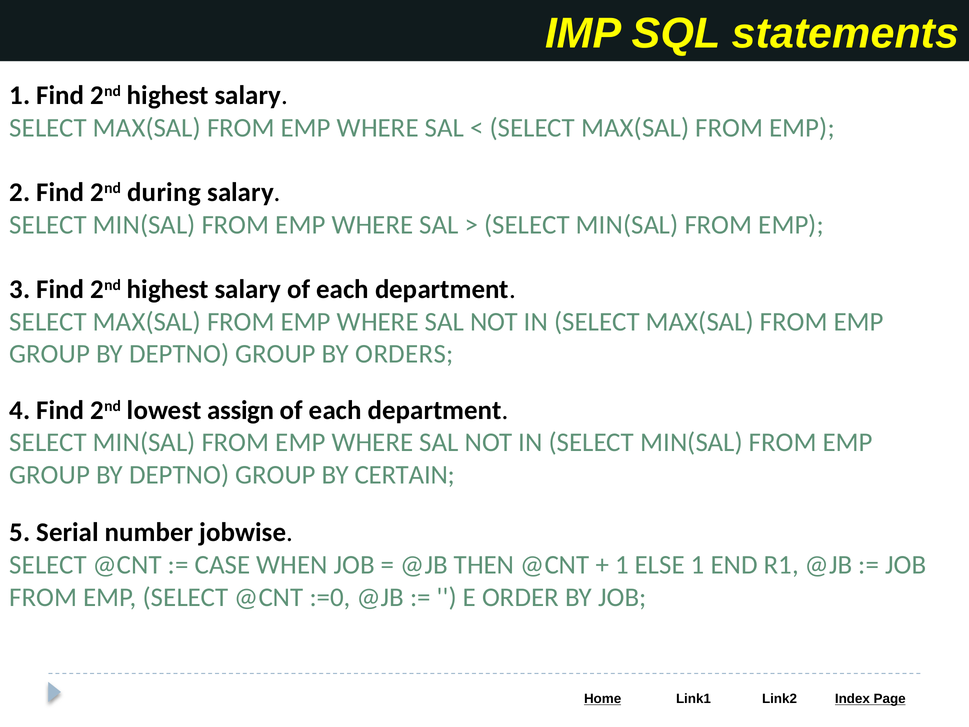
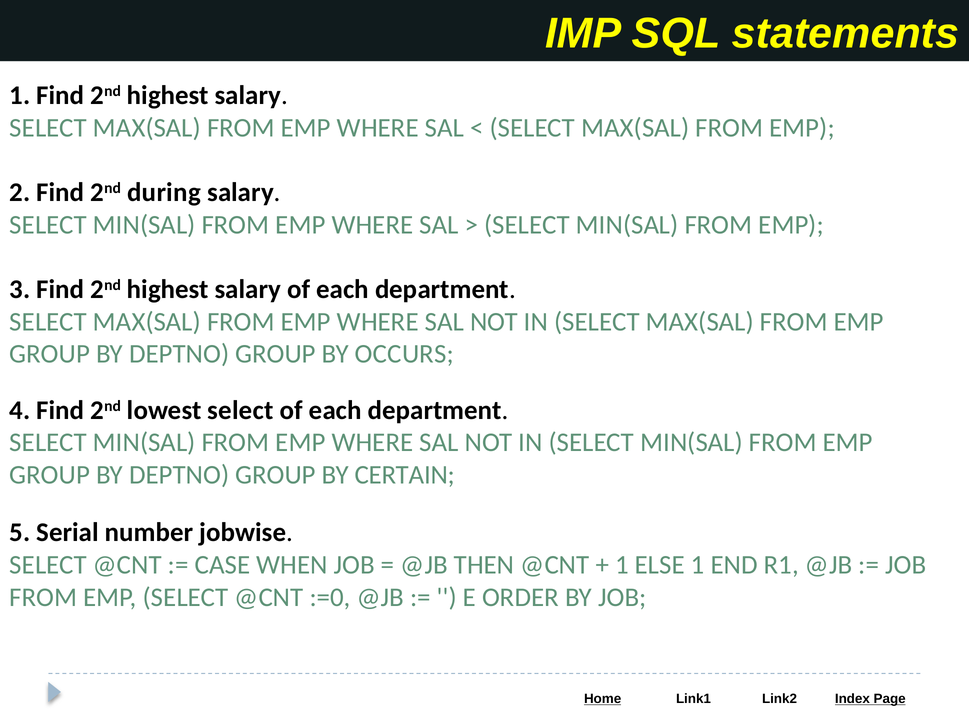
ORDERS: ORDERS -> OCCURS
lowest assign: assign -> select
